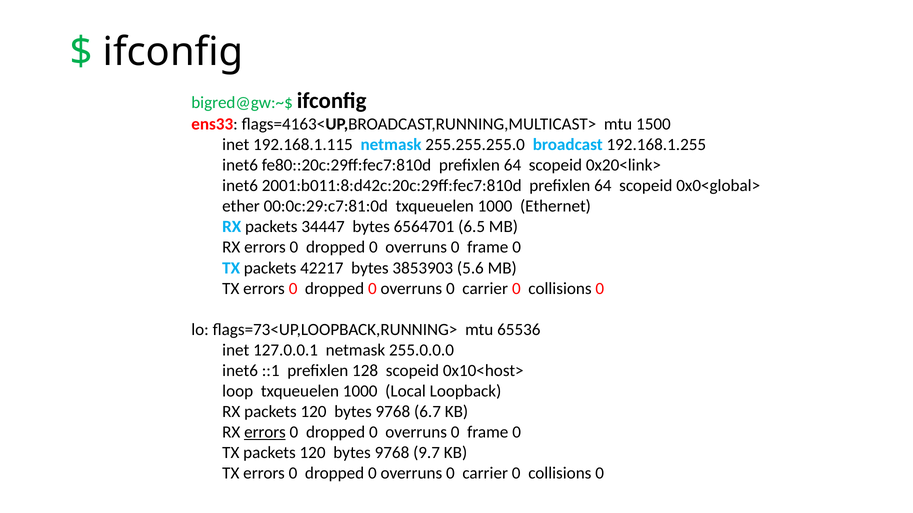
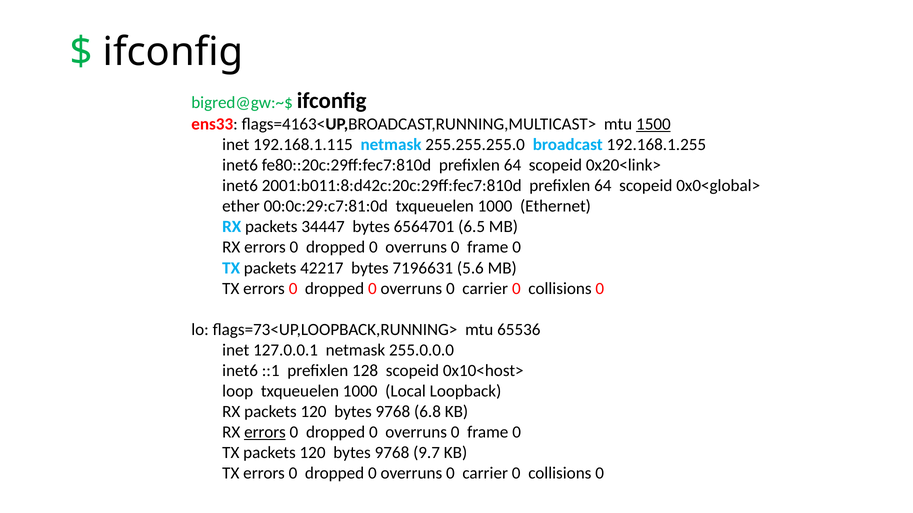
1500 underline: none -> present
3853903: 3853903 -> 7196631
6.7: 6.7 -> 6.8
